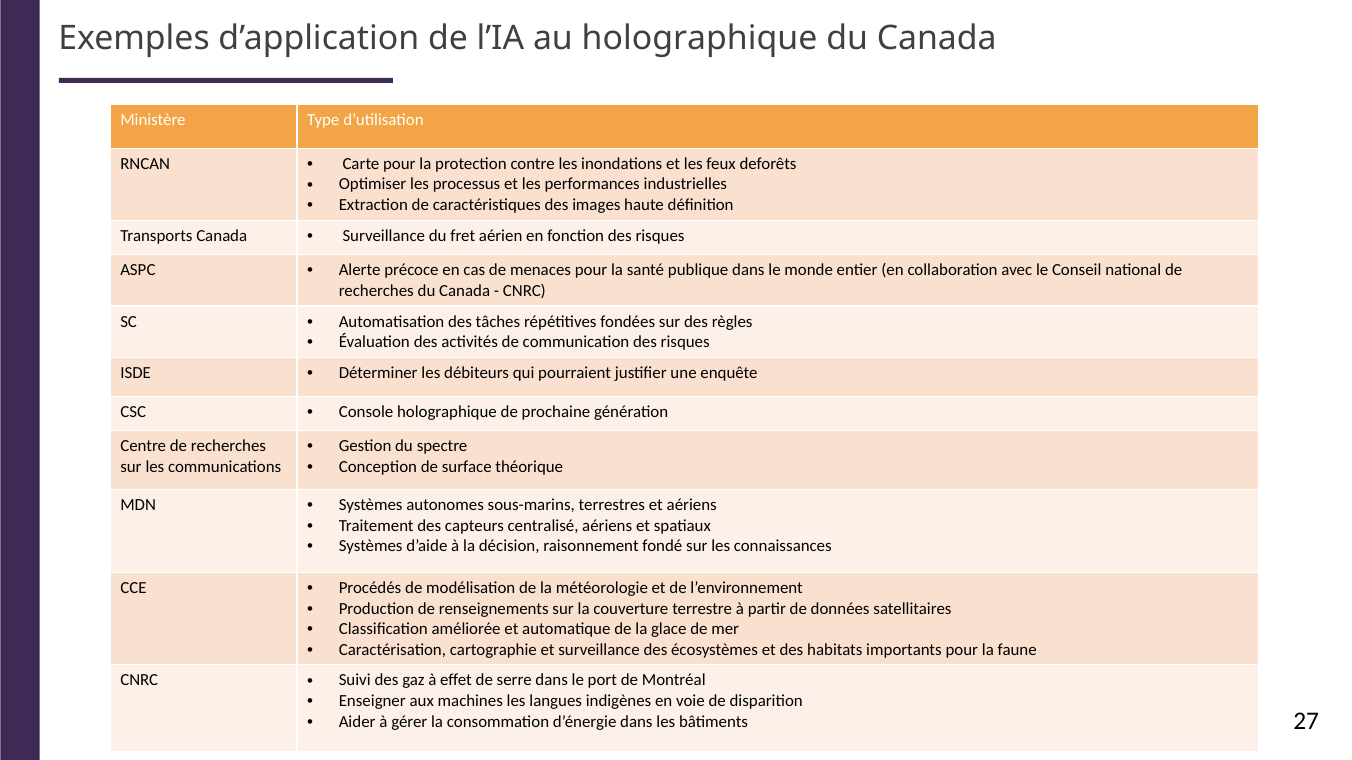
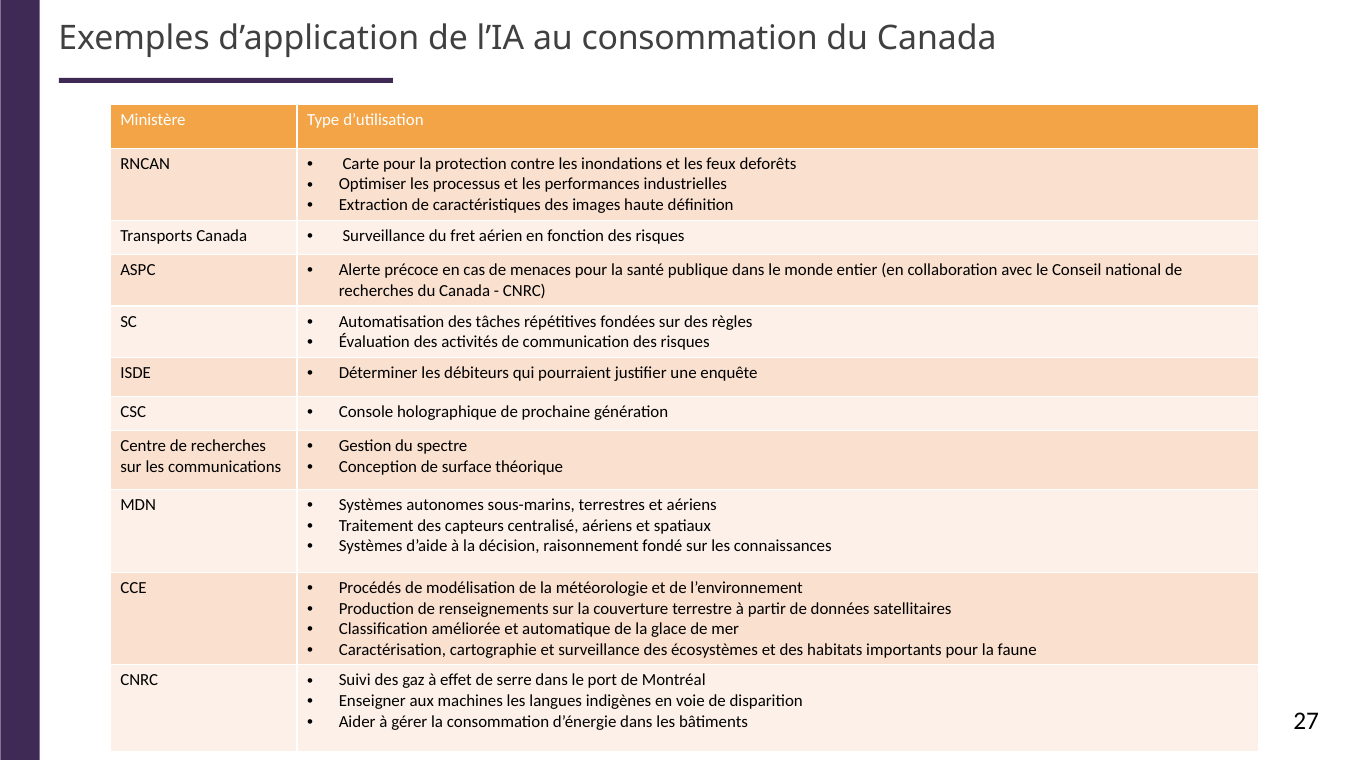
au holographique: holographique -> consommation
